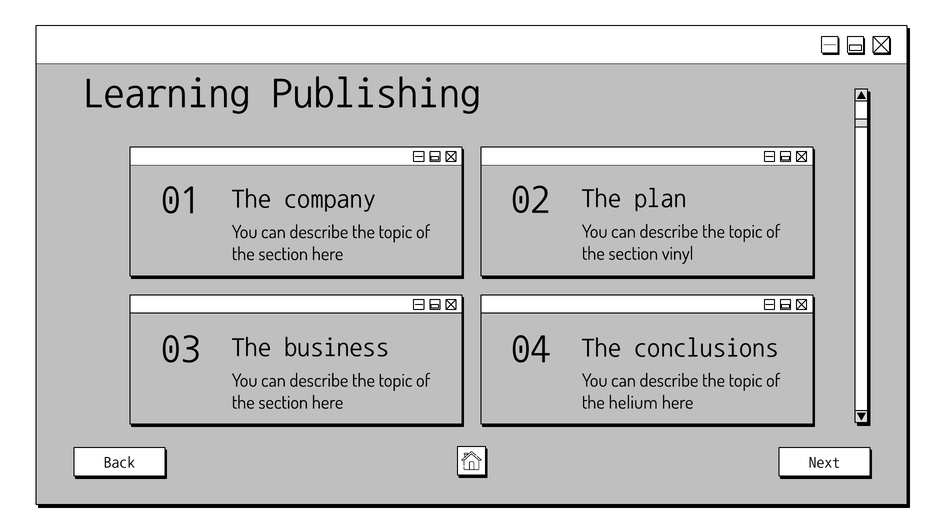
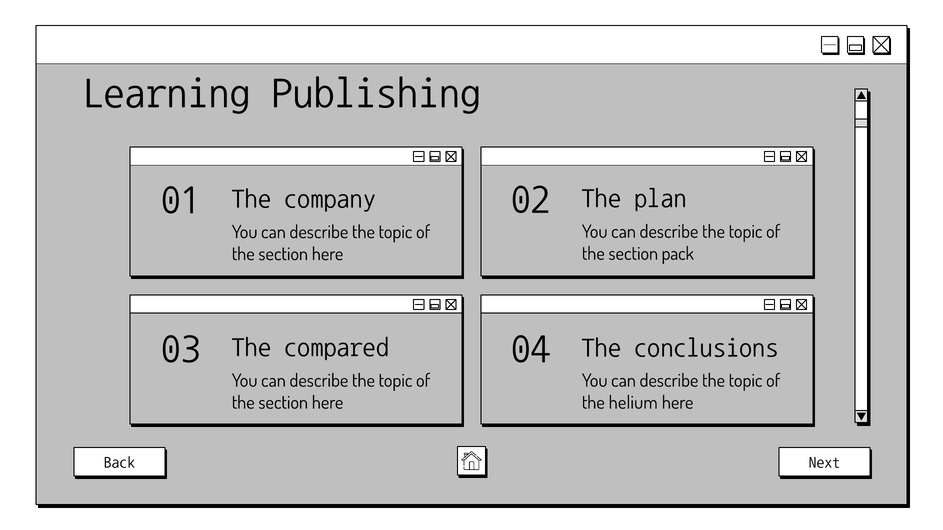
vinyl: vinyl -> pack
business: business -> compared
